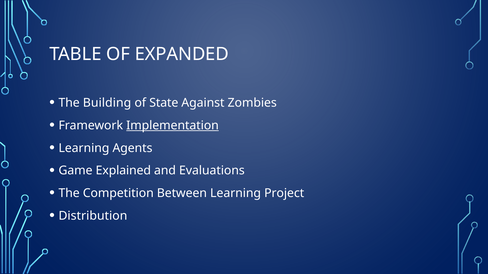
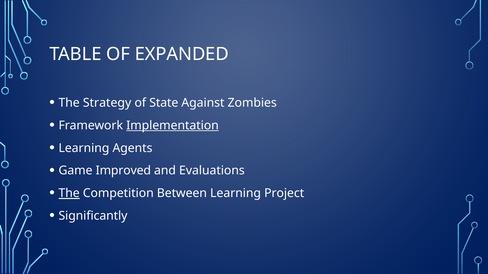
Building: Building -> Strategy
Explained: Explained -> Improved
The at (69, 194) underline: none -> present
Distribution: Distribution -> Significantly
